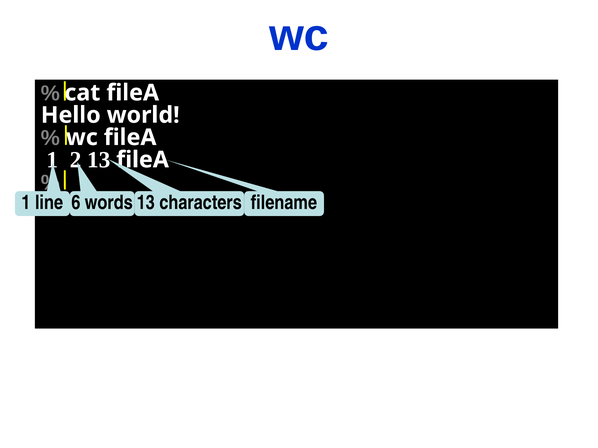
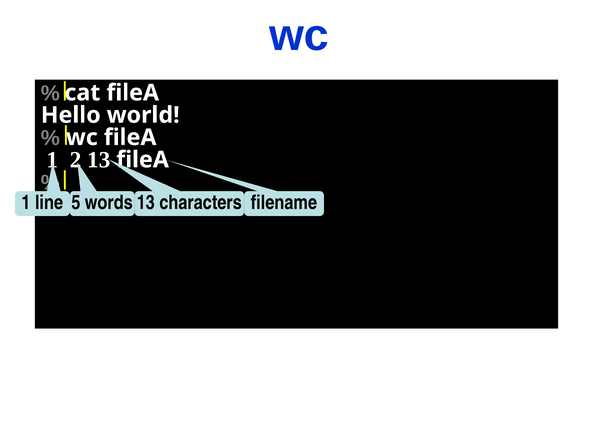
6: 6 -> 5
